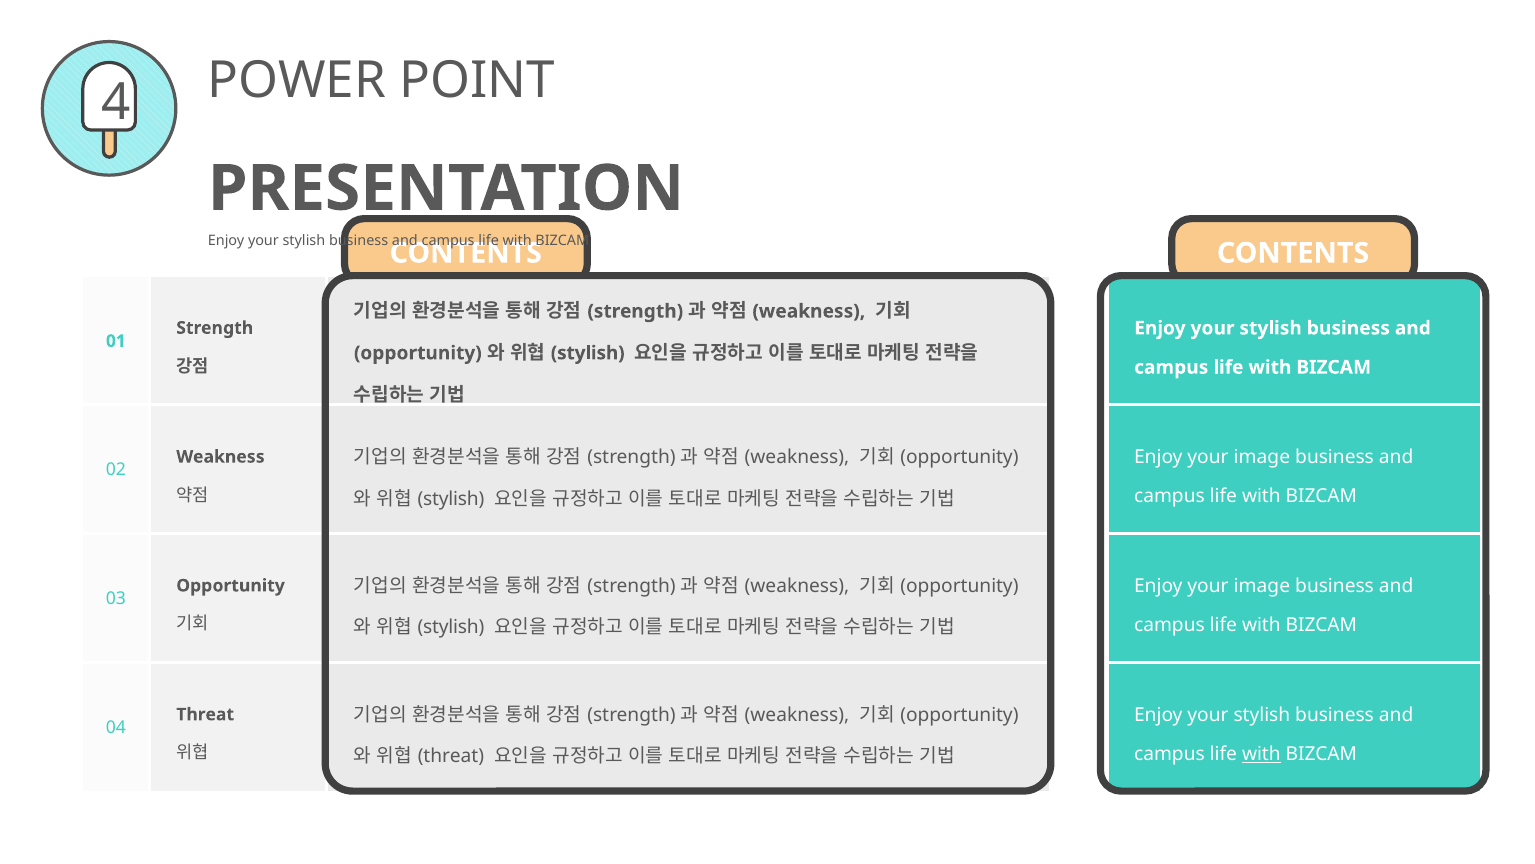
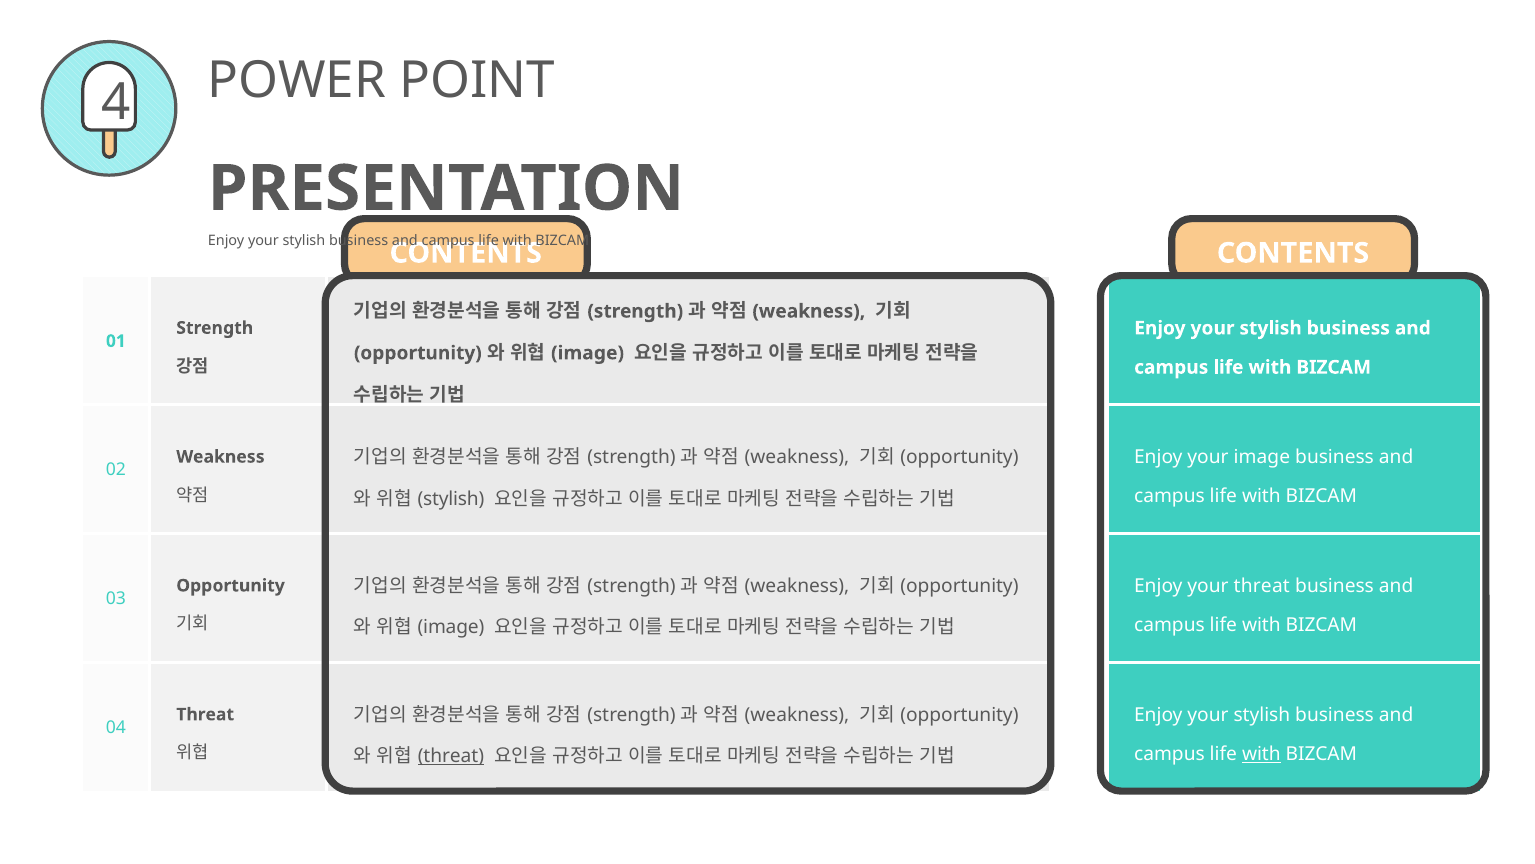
stylish at (588, 353): stylish -> image
image at (1262, 585): image -> threat
stylish at (451, 627): stylish -> image
threat at (451, 756) underline: none -> present
